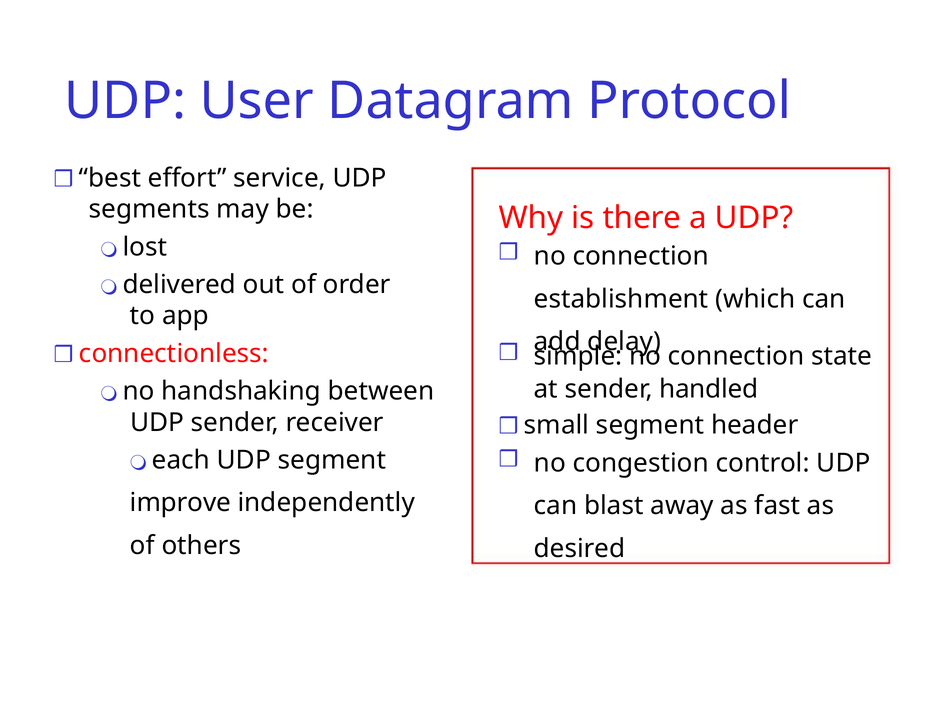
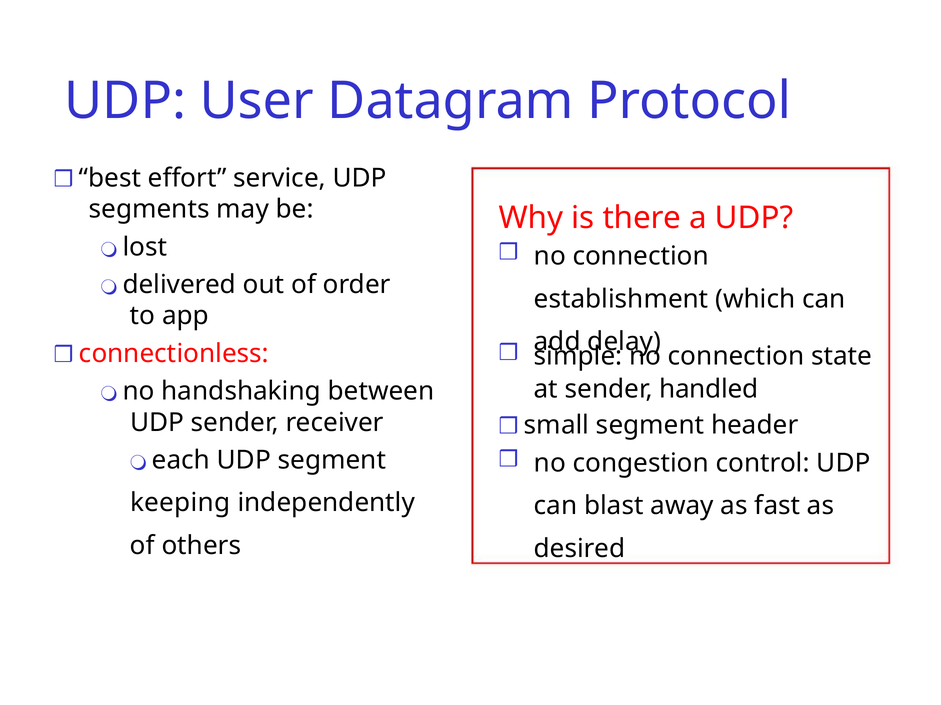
improve: improve -> keeping
